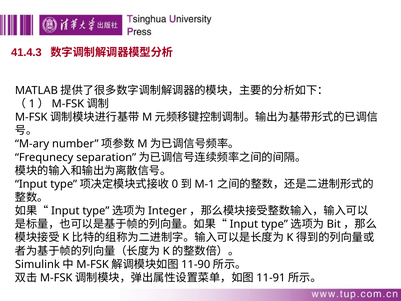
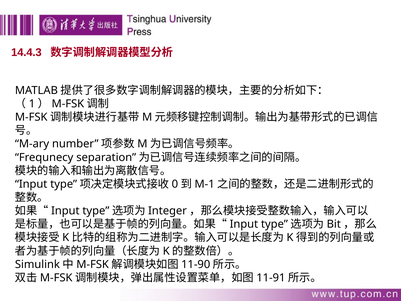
41.4.3: 41.4.3 -> 14.4.3
